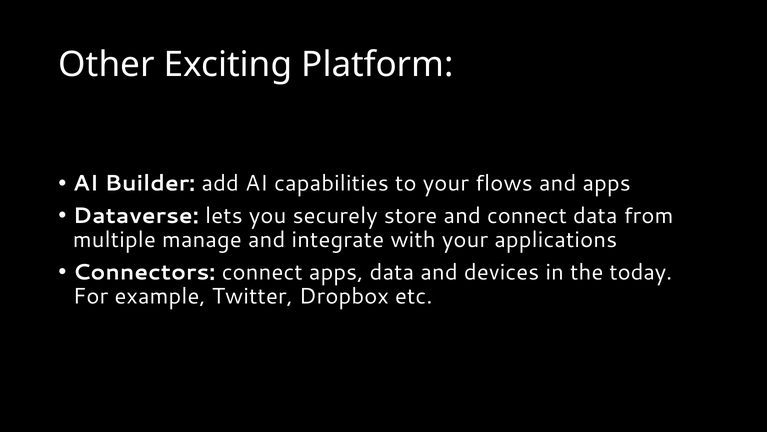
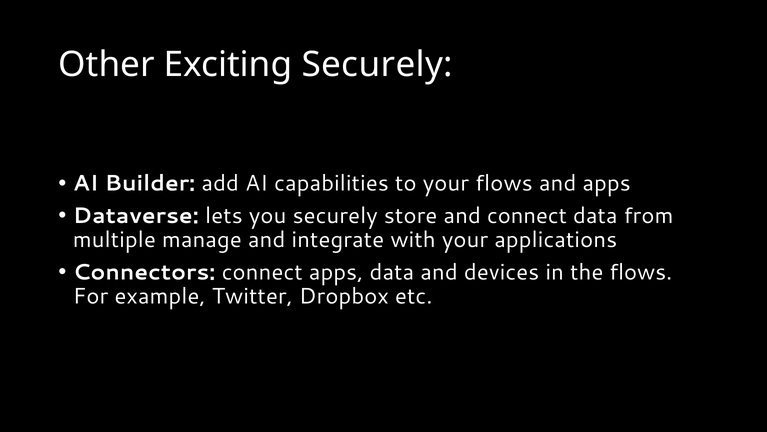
Exciting Platform: Platform -> Securely
the today: today -> flows
